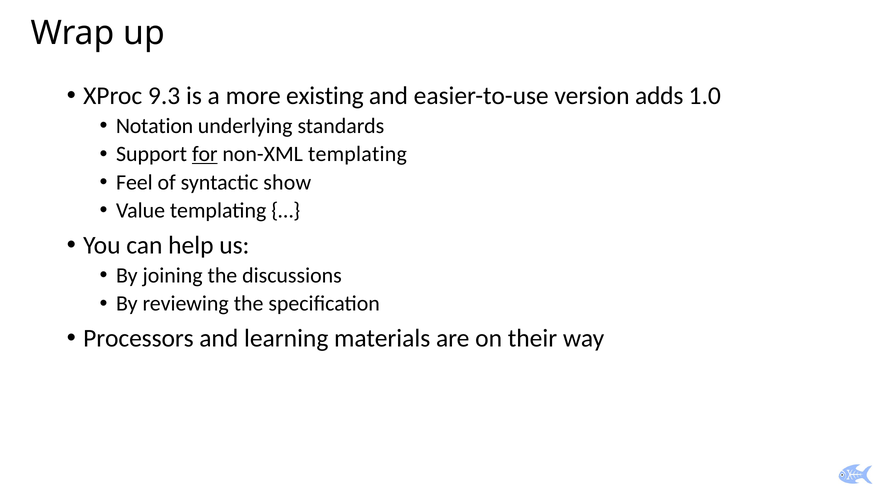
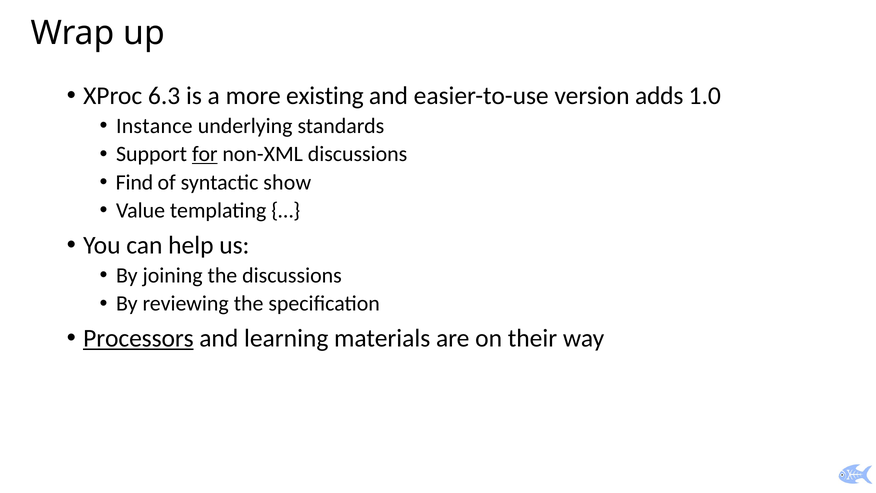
9.3: 9.3 -> 6.3
Notation: Notation -> Instance
non-XML templating: templating -> discussions
Feel: Feel -> Find
Processors underline: none -> present
